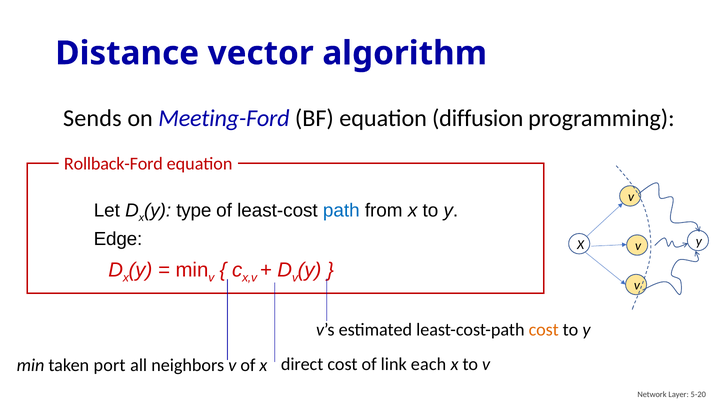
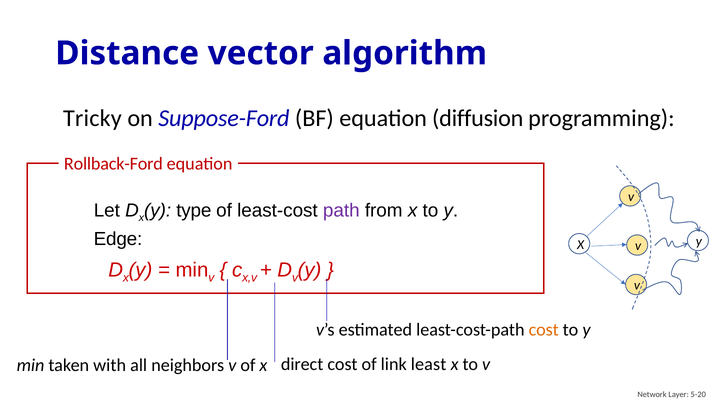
Sends: Sends -> Tricky
Meeting-Ford: Meeting-Ford -> Suppose-Ford
path colour: blue -> purple
each: each -> least
port: port -> with
